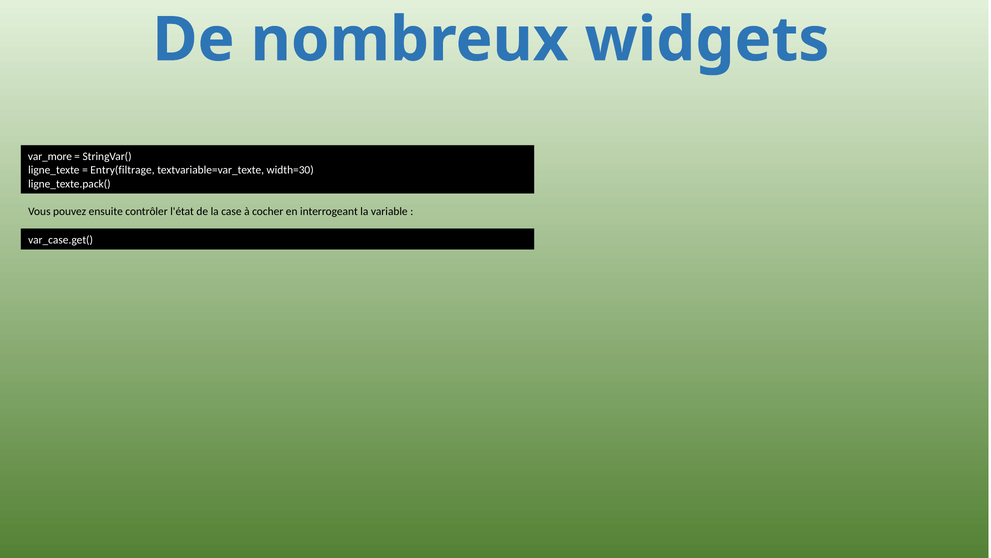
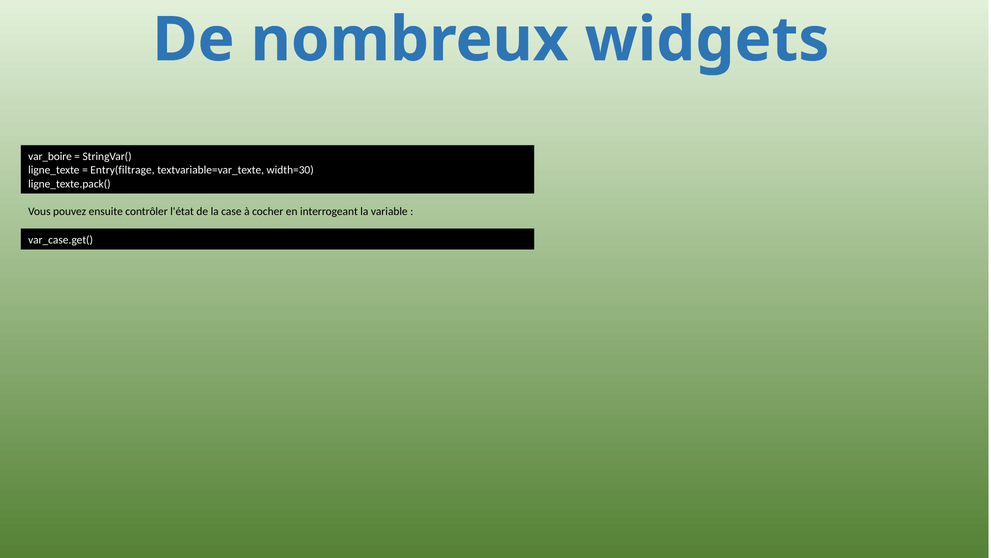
var_more: var_more -> var_boire
